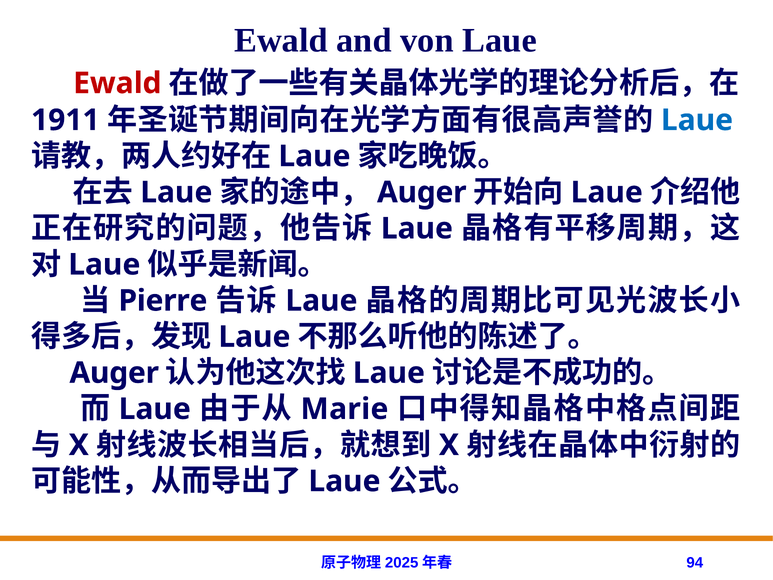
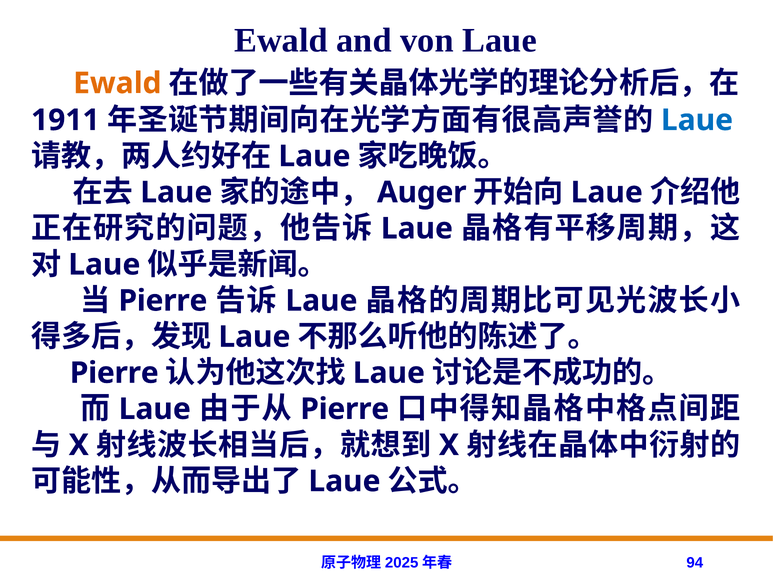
Ewald at (117, 83) colour: red -> orange
Auger at (114, 373): Auger -> Pierre
Marie at (344, 409): Marie -> Pierre
